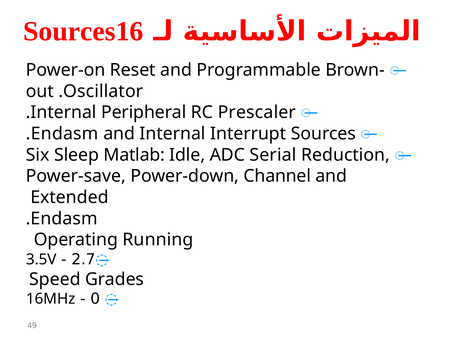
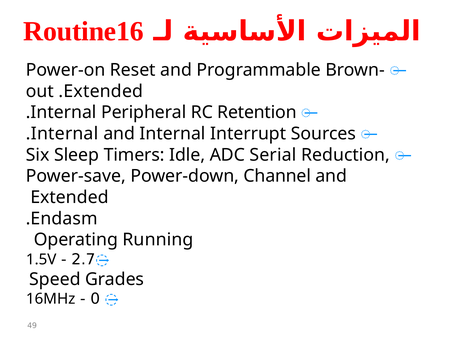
Sources16: Sources16 -> Routine16
.Oscillator: .Oscillator -> .Extended
Prescaler: Prescaler -> Retention
Endasm at (65, 134): Endasm -> Internal
Matlab: Matlab -> Timers
3.5V: 3.5V -> 1.5V
